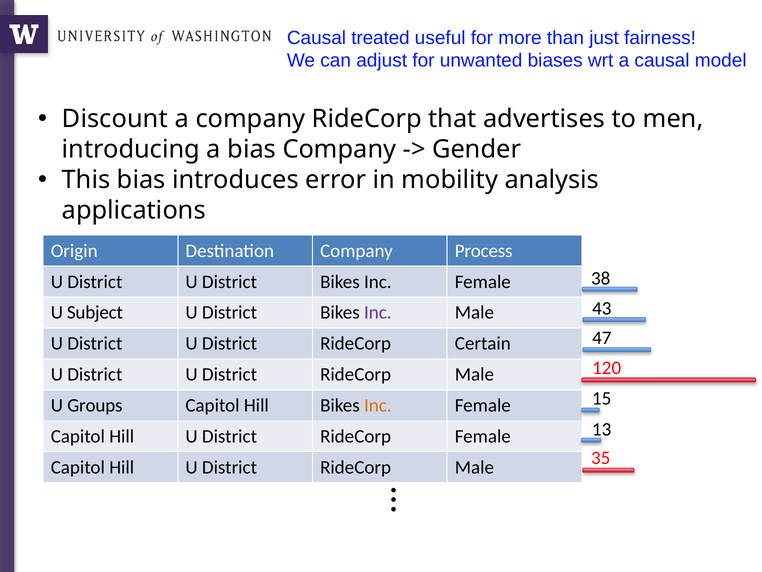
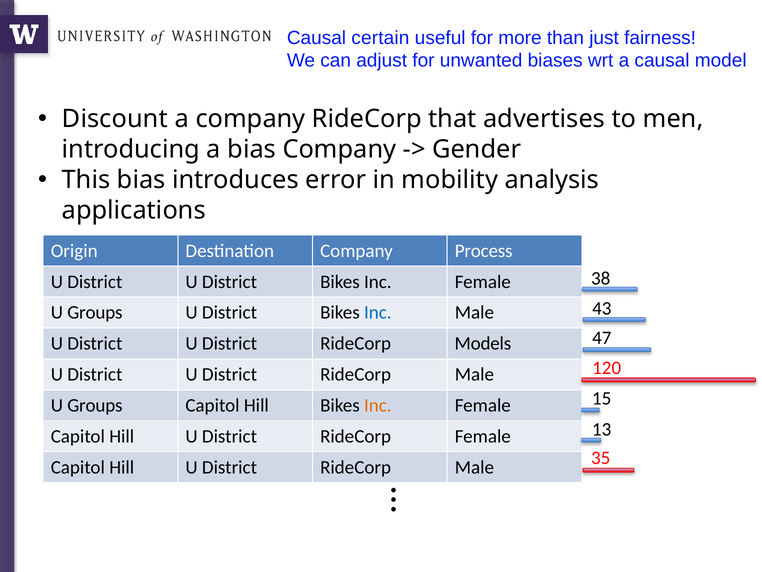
treated: treated -> certain
Subject at (95, 312): Subject -> Groups
Inc at (378, 312) colour: purple -> blue
Certain: Certain -> Models
